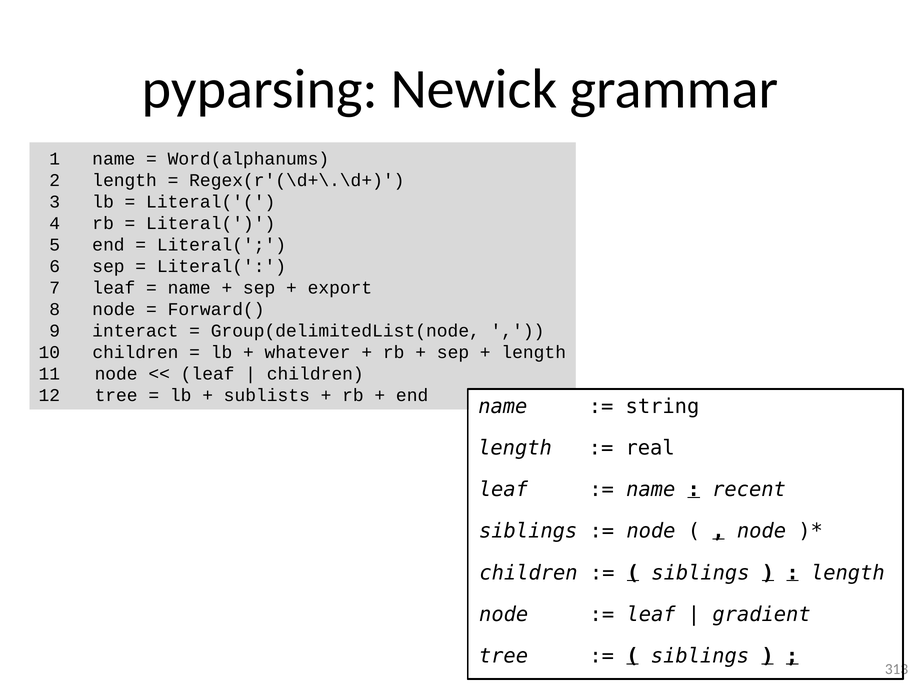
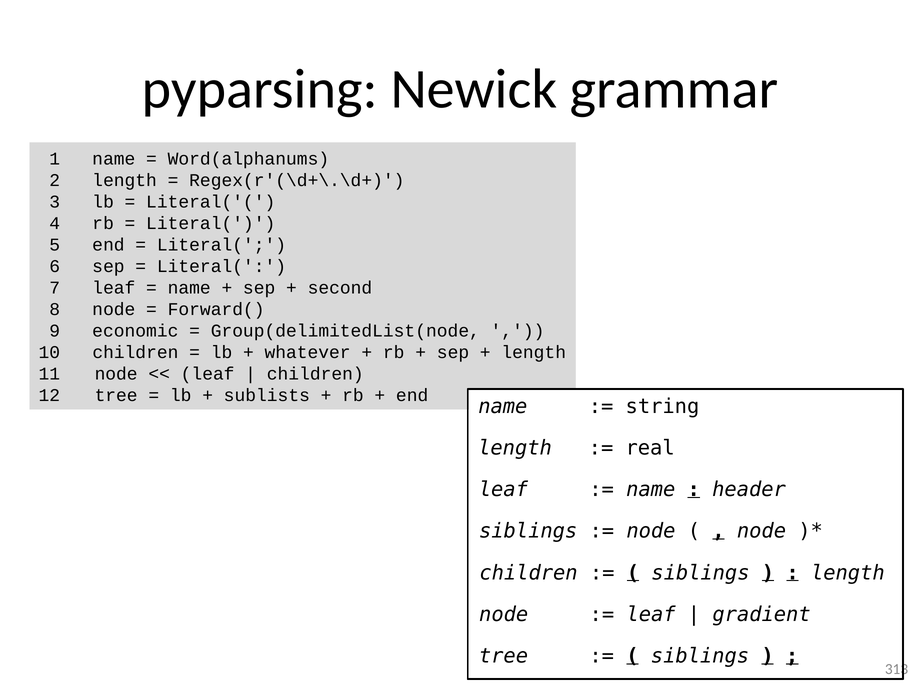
export: export -> second
interact: interact -> economic
recent: recent -> header
